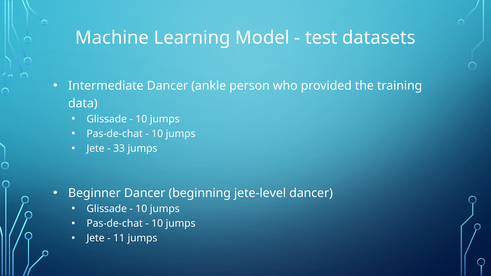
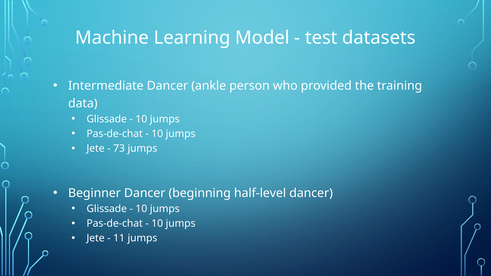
33: 33 -> 73
jete-level: jete-level -> half-level
